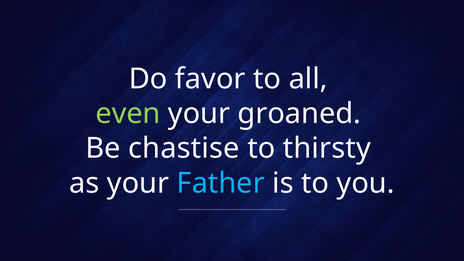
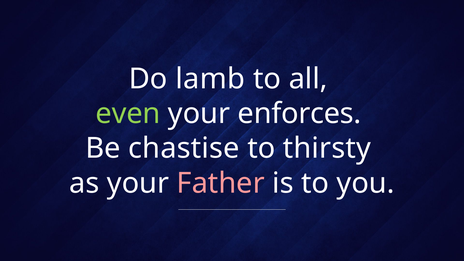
favor: favor -> lamb
groaned: groaned -> enforces
Father colour: light blue -> pink
